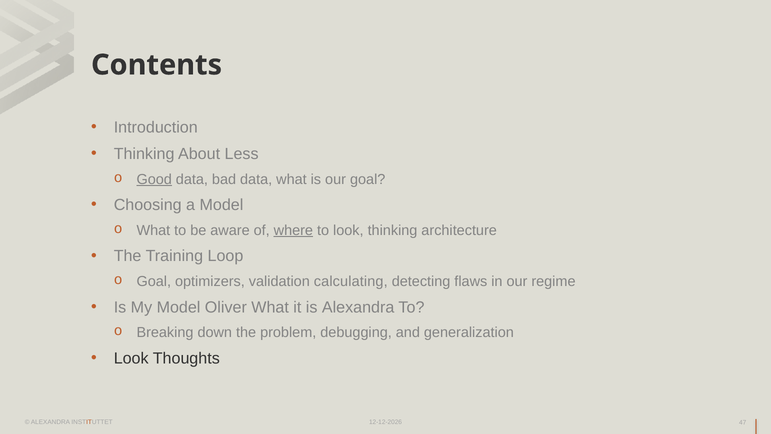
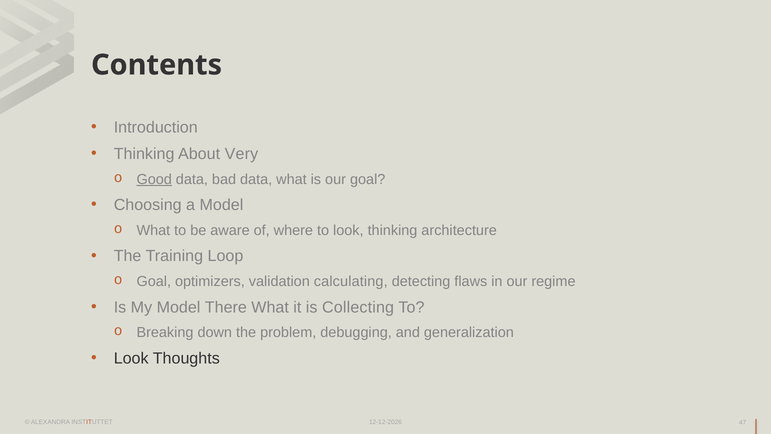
Less: Less -> Very
where underline: present -> none
Oliver: Oliver -> There
is Alexandra: Alexandra -> Collecting
